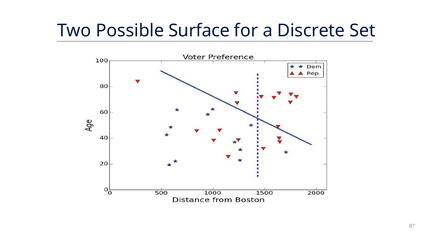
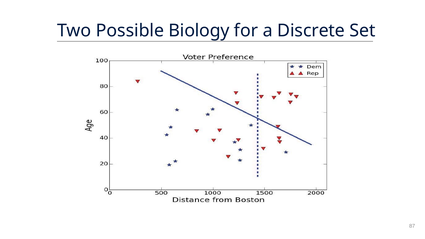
Surface: Surface -> Biology
